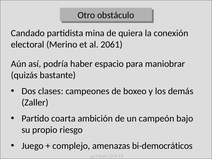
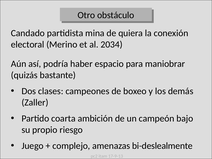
2061: 2061 -> 2034
bi-democráticos: bi-democráticos -> bi-deslealmente
